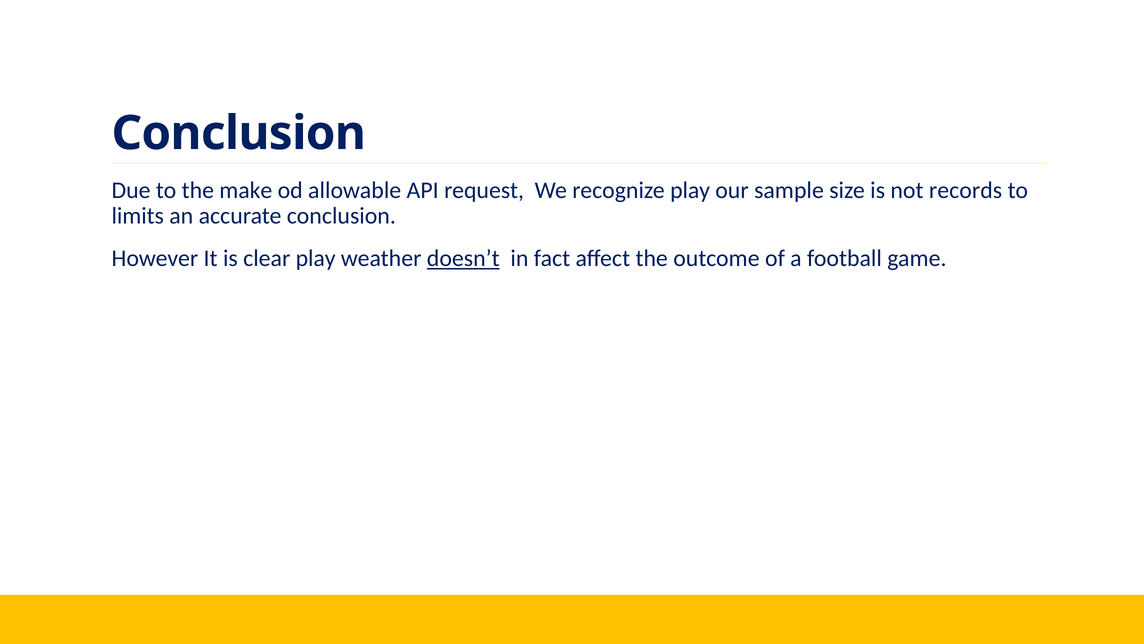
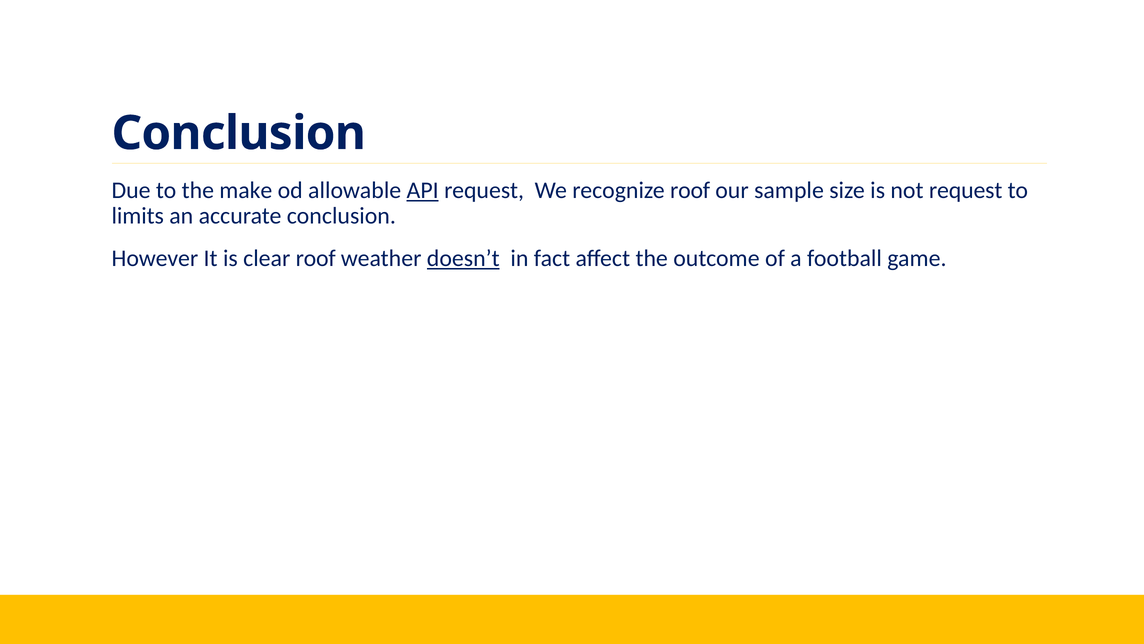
API underline: none -> present
recognize play: play -> roof
not records: records -> request
clear play: play -> roof
